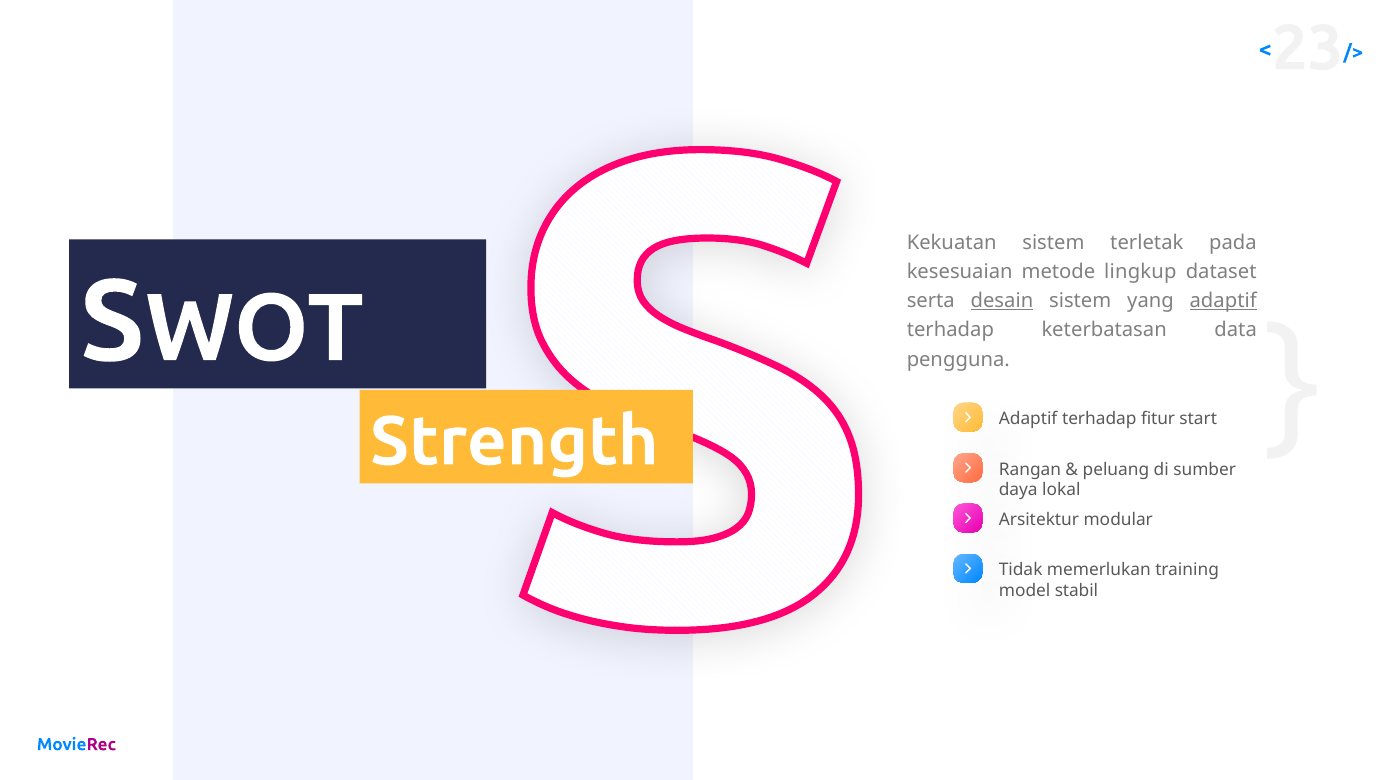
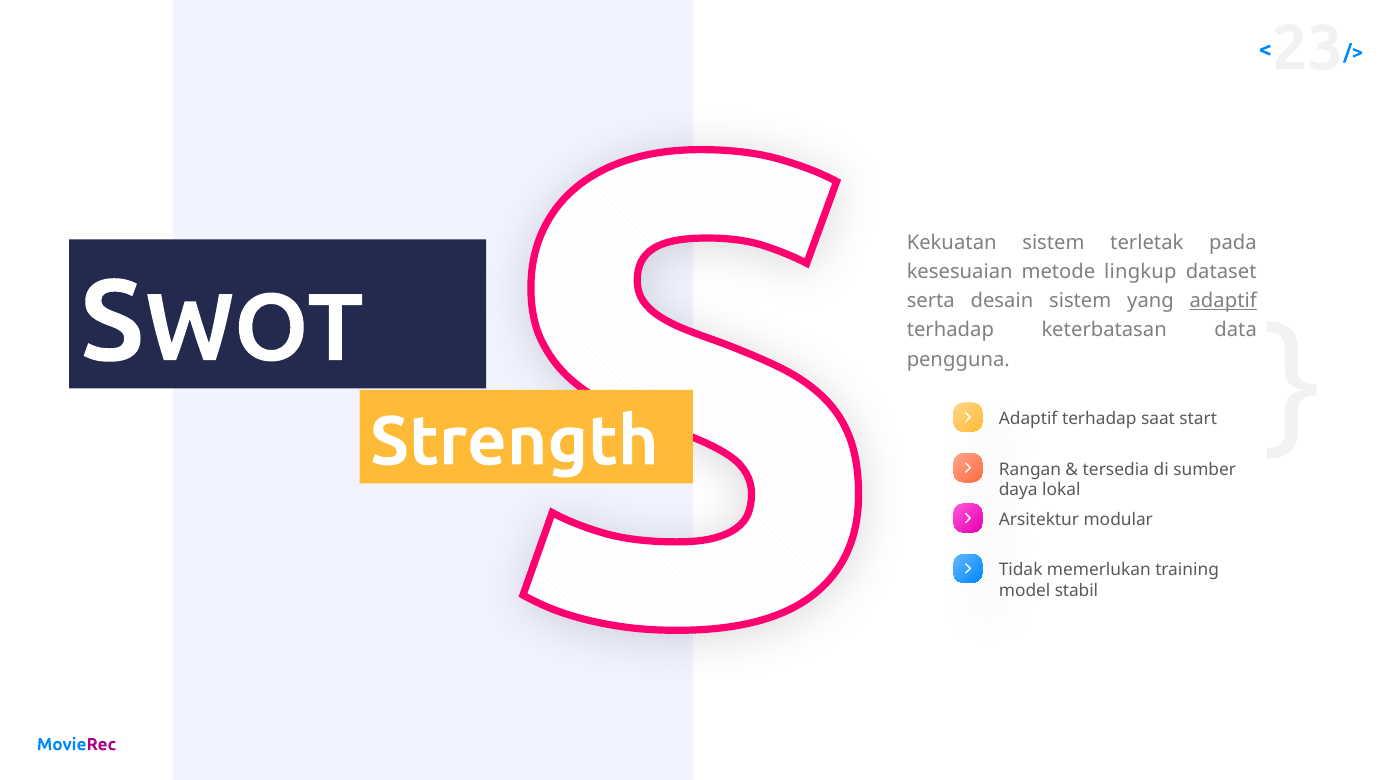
desain underline: present -> none
fitur: fitur -> saat
peluang: peluang -> tersedia
